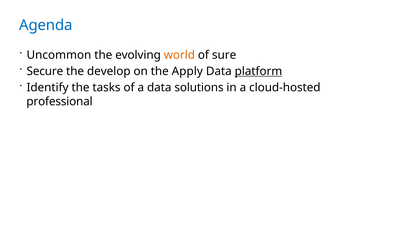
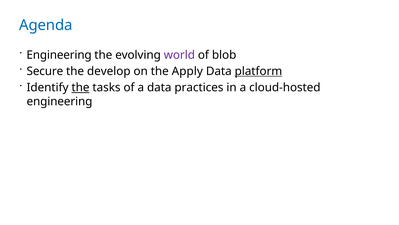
Uncommon at (59, 55): Uncommon -> Engineering
world colour: orange -> purple
sure: sure -> blob
the at (80, 87) underline: none -> present
solutions: solutions -> practices
professional at (60, 101): professional -> engineering
